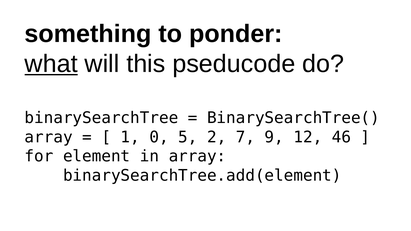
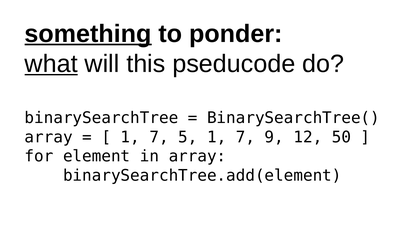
something underline: none -> present
0 at (159, 137): 0 -> 7
5 2: 2 -> 1
46: 46 -> 50
